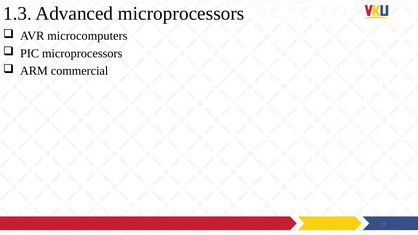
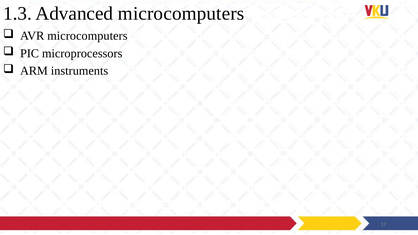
Advanced microprocessors: microprocessors -> microcomputers
commercial: commercial -> instruments
